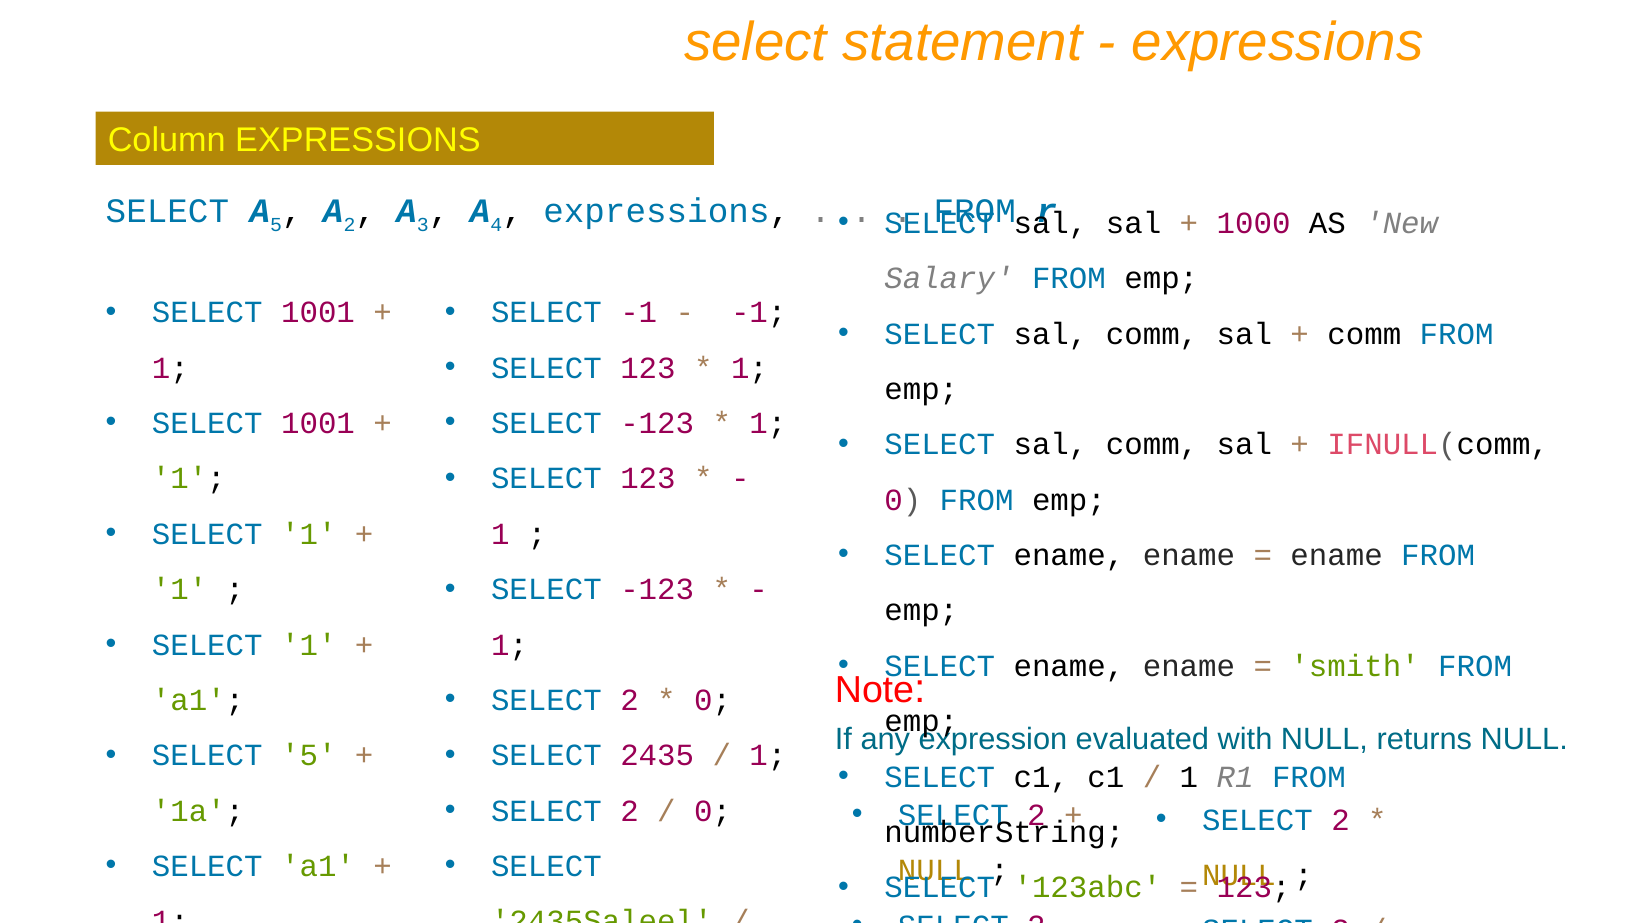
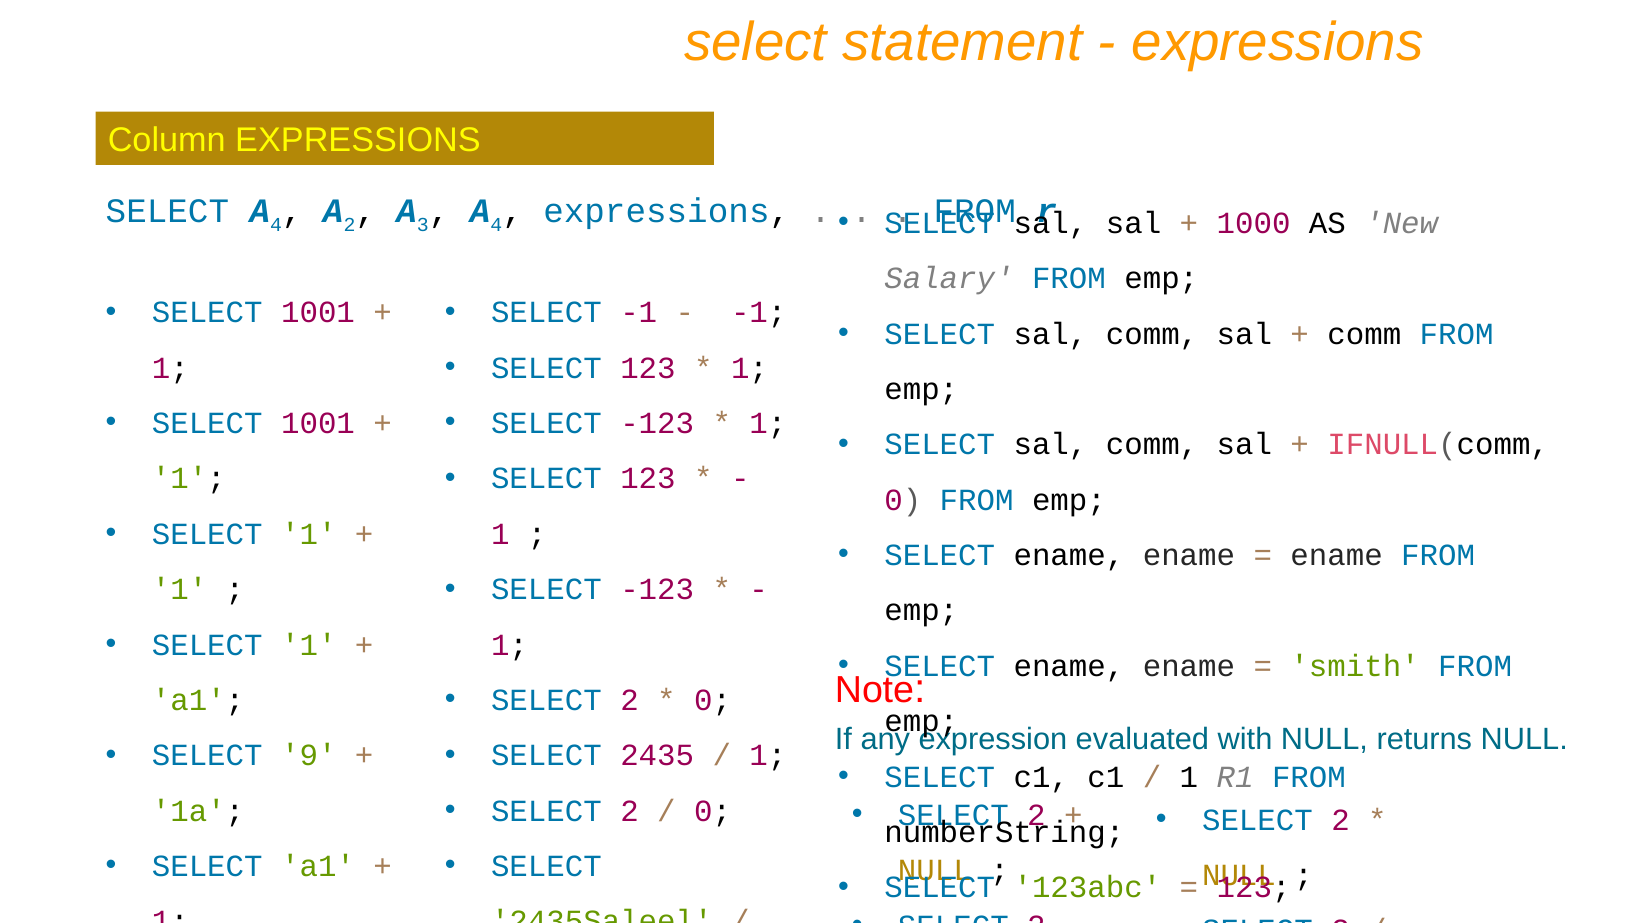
5 at (276, 225): 5 -> 4
SELECT 5: 5 -> 9
